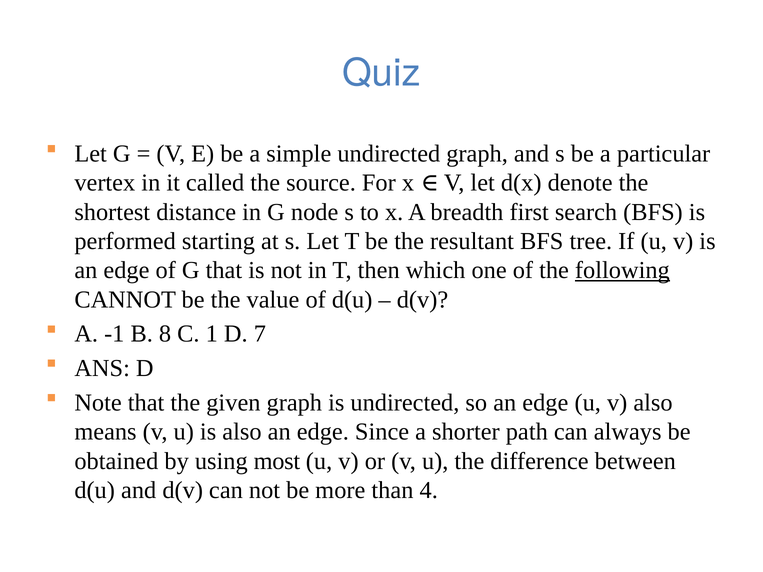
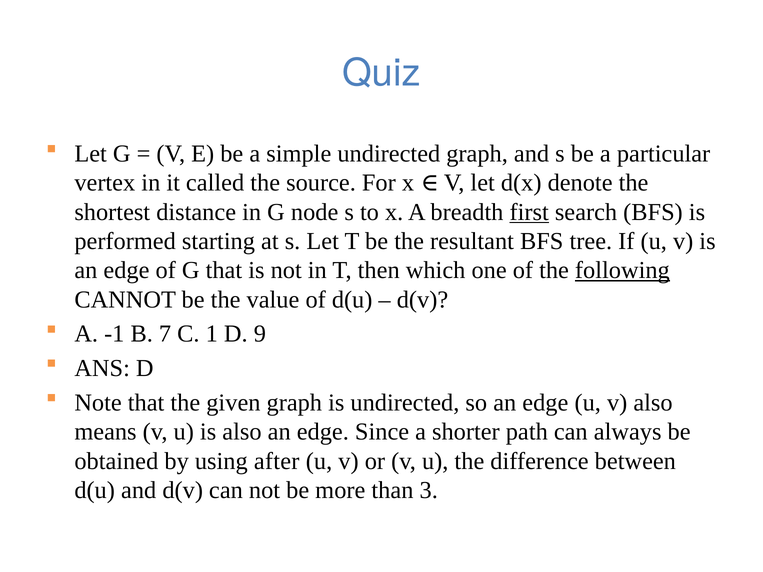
first underline: none -> present
8: 8 -> 7
7: 7 -> 9
most: most -> after
4: 4 -> 3
